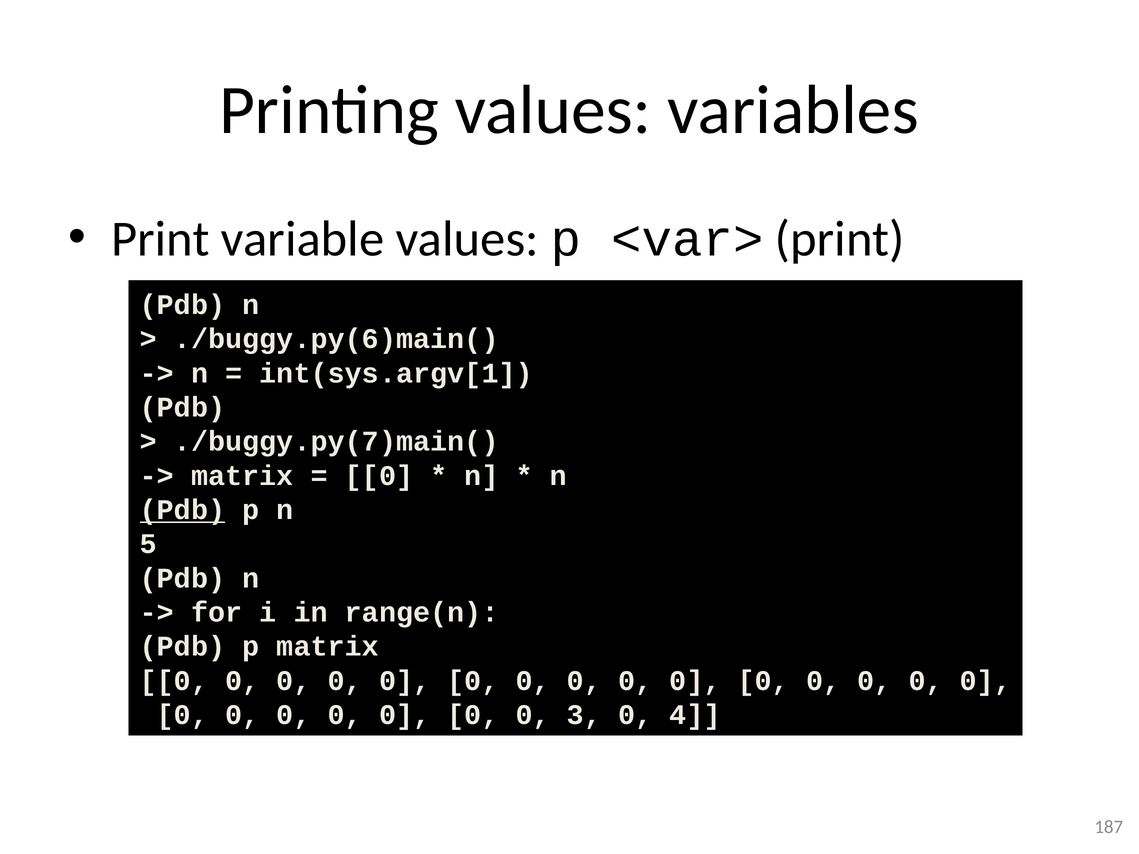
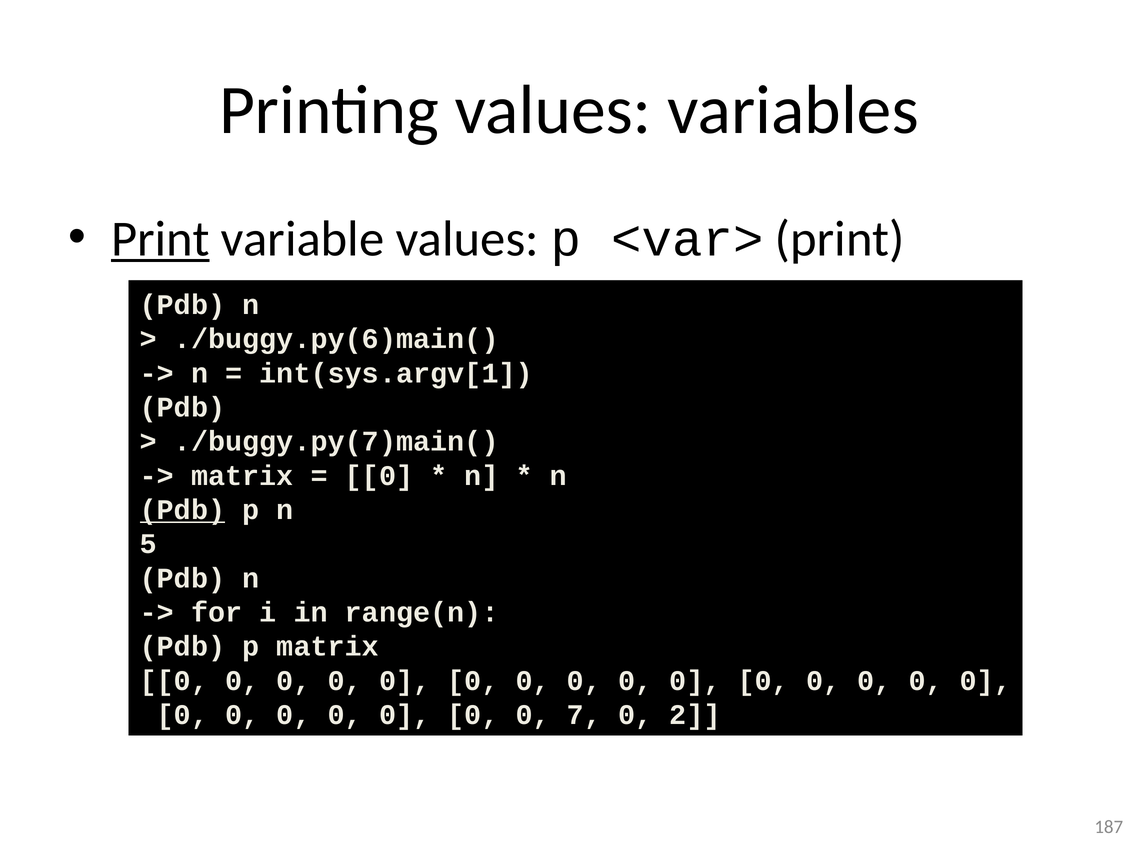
Print at (160, 239) underline: none -> present
3: 3 -> 7
4: 4 -> 2
